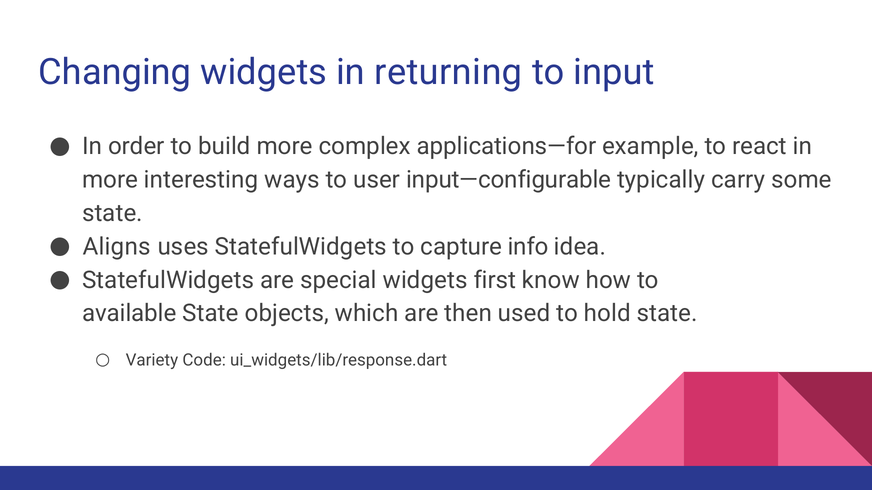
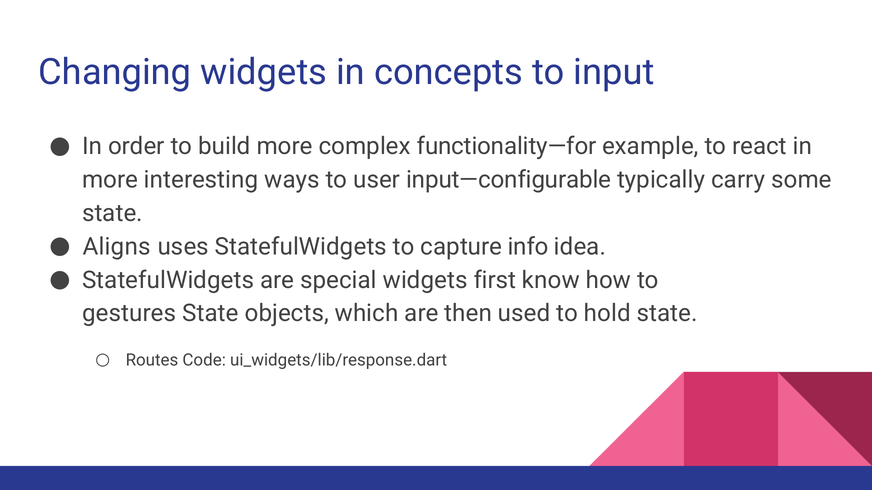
returning: returning -> concepts
applications—for: applications—for -> functionality—for
available: available -> gestures
Variety: Variety -> Routes
